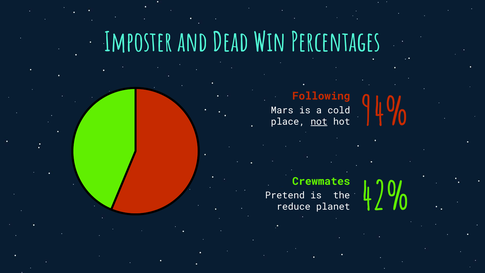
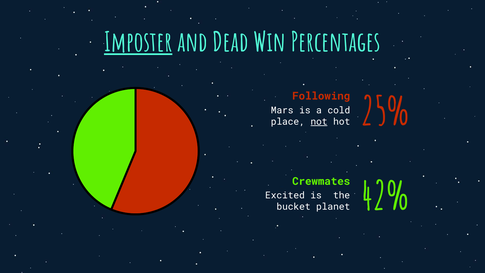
Imposter underline: none -> present
94%: 94% -> 25%
Pretend: Pretend -> Excited
reduce: reduce -> bucket
